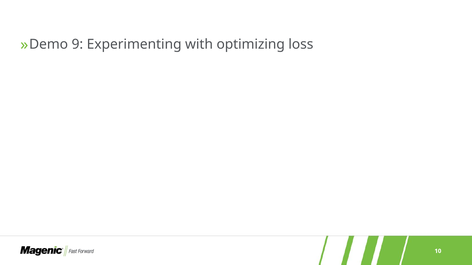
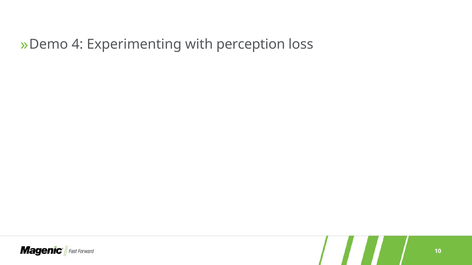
9: 9 -> 4
optimizing: optimizing -> perception
